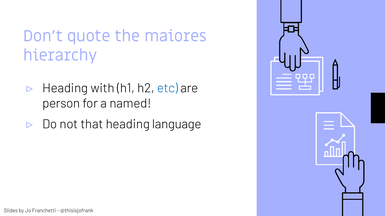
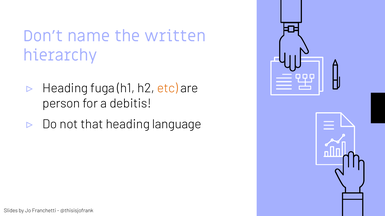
quote: quote -> name
maiores: maiores -> written
with: with -> fuga
etc colour: blue -> orange
named: named -> debitis
